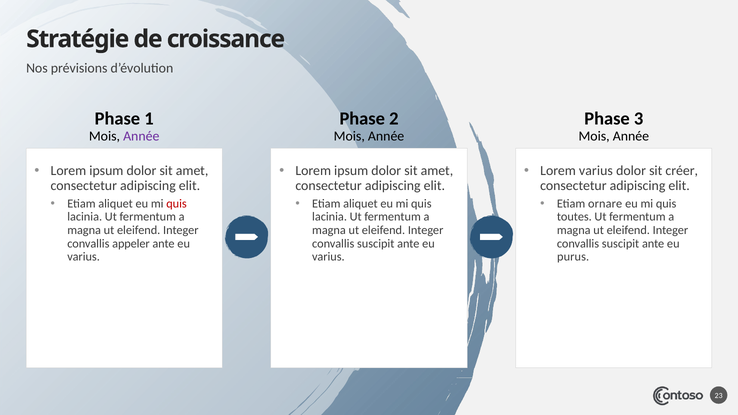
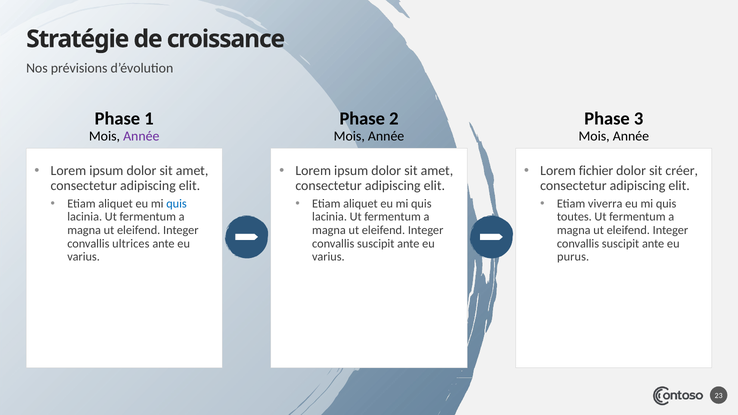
Lorem varius: varius -> fichier
quis at (177, 204) colour: red -> blue
ornare: ornare -> viverra
appeler: appeler -> ultrices
